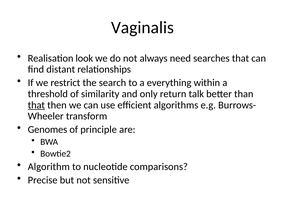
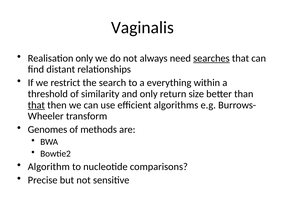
Realisation look: look -> only
searches underline: none -> present
talk: talk -> size
principle: principle -> methods
